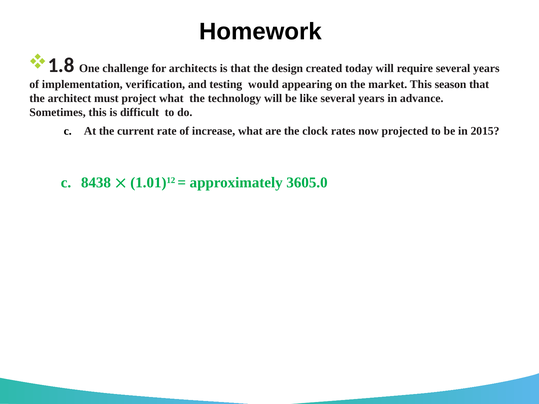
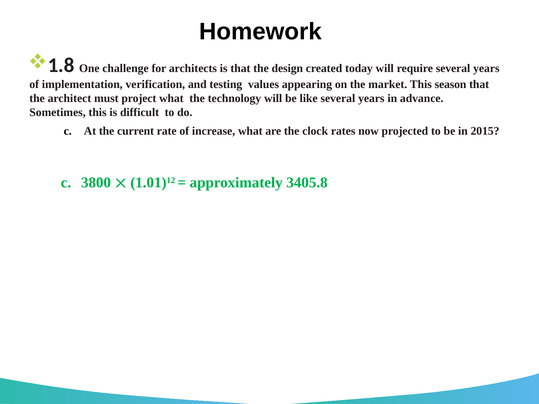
would: would -> values
8438: 8438 -> 3800
3605.0: 3605.0 -> 3405.8
